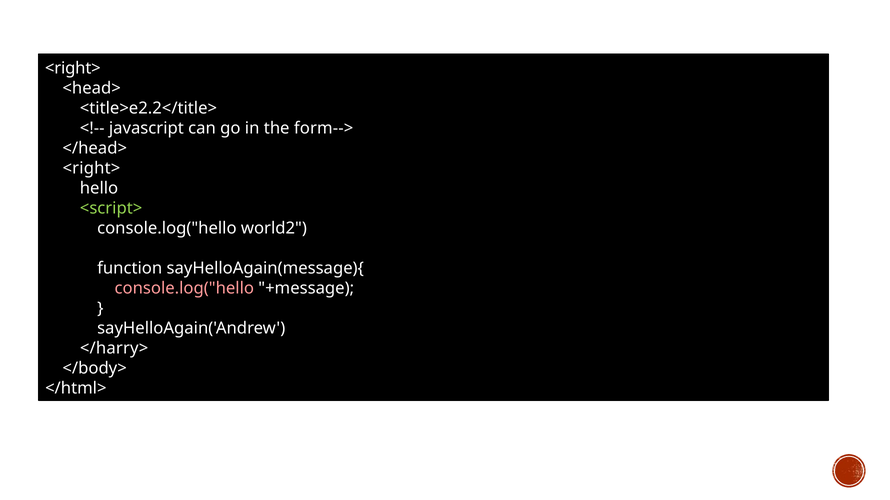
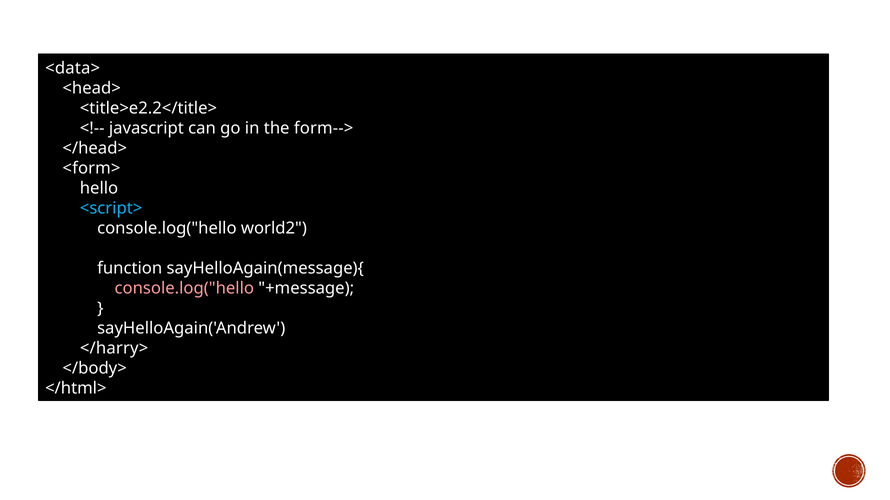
<right> at (73, 68): <right> -> <data>
<right> at (91, 168): <right> -> <form>
<script> colour: light green -> light blue
